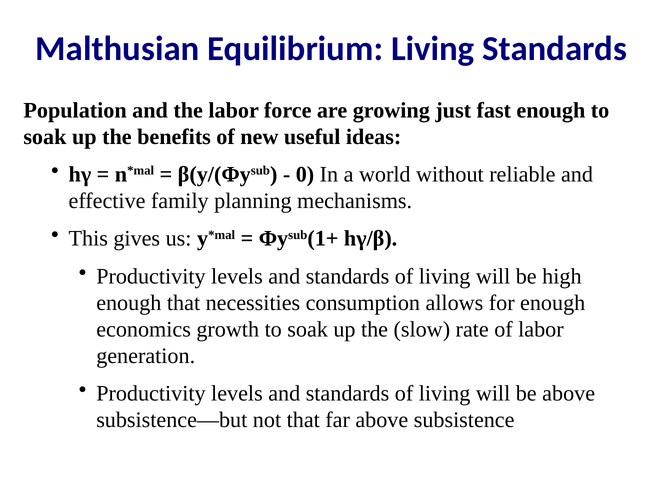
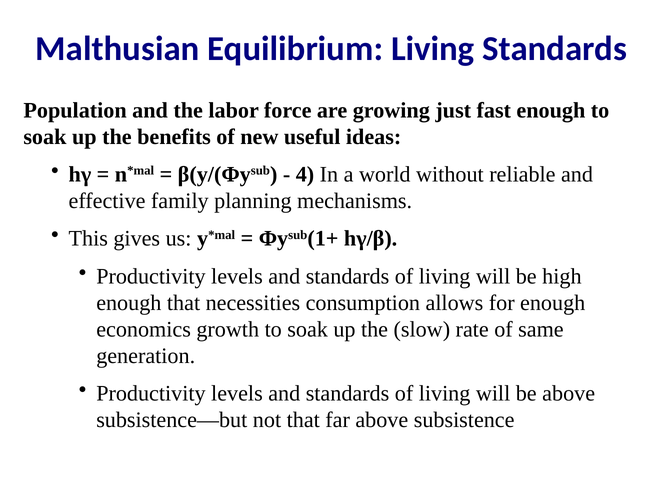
0: 0 -> 4
of labor: labor -> same
